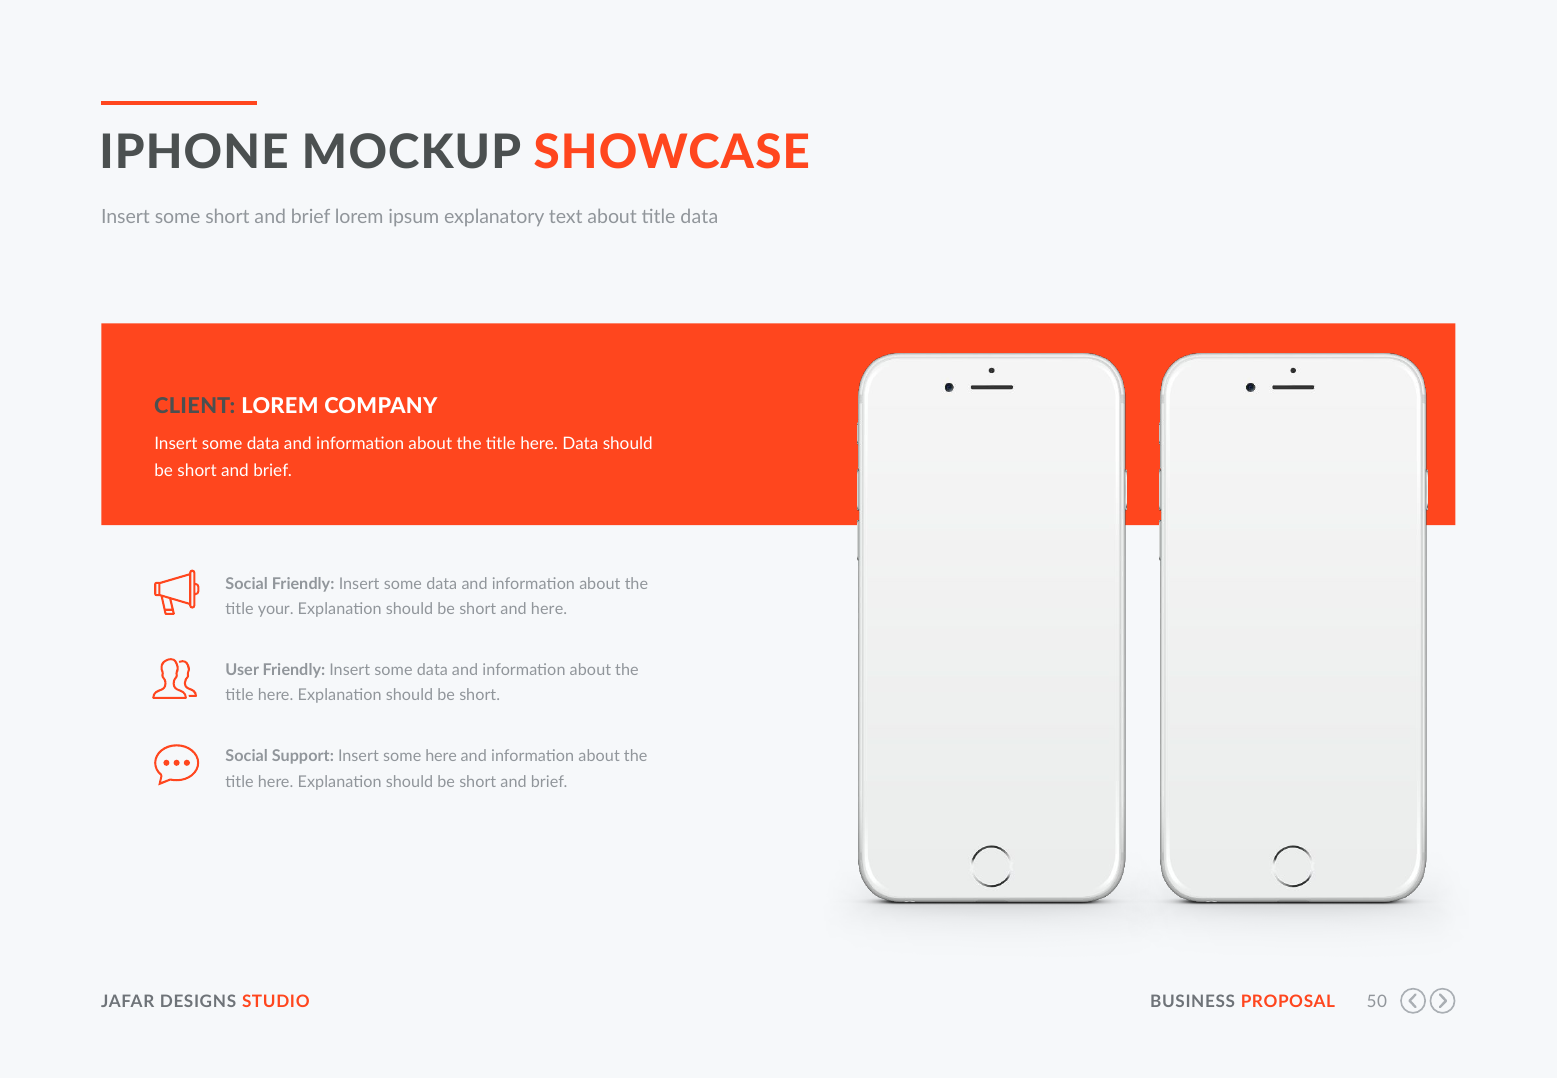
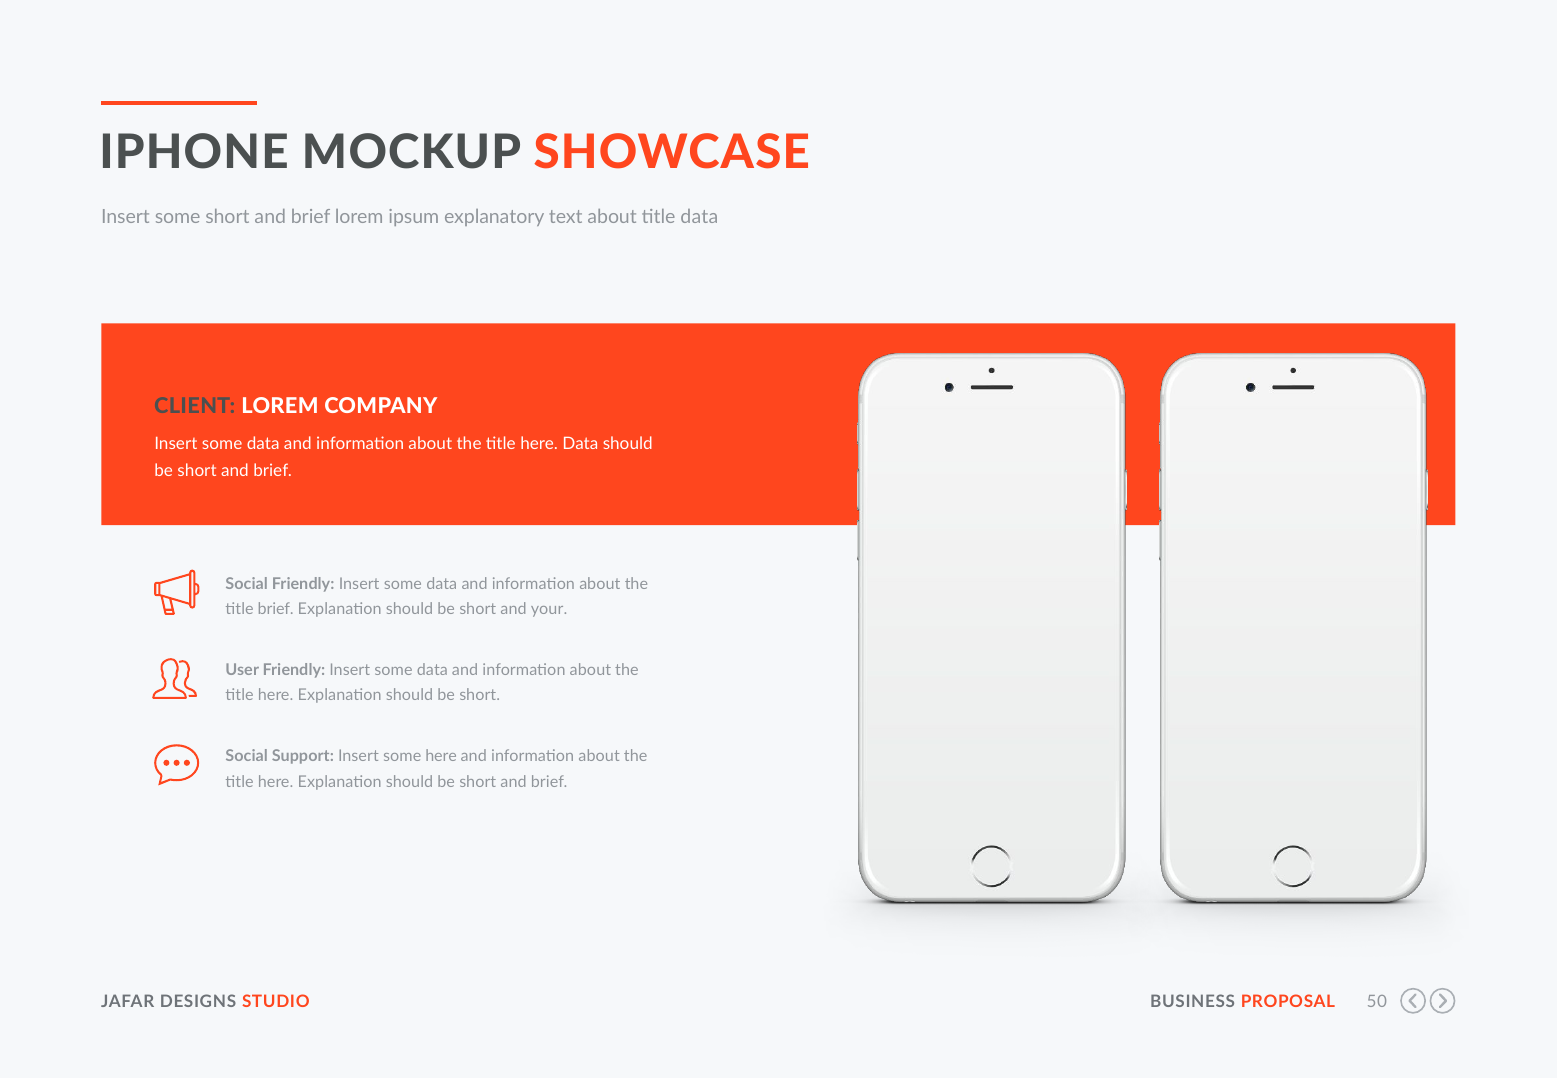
title your: your -> brief
and here: here -> your
